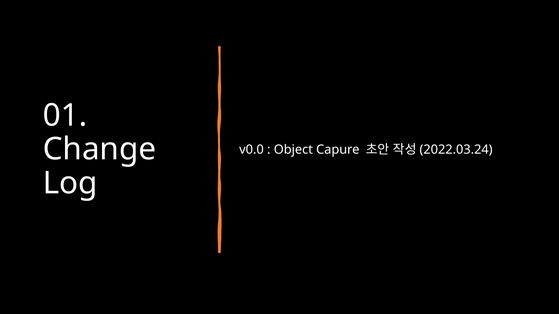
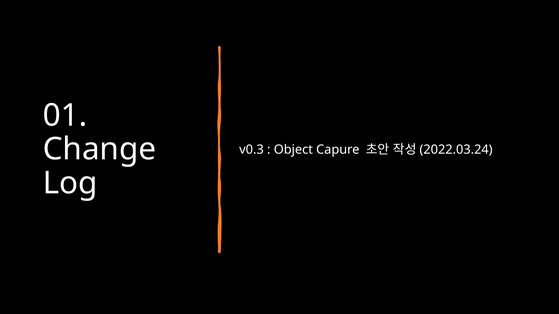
v0.0: v0.0 -> v0.3
